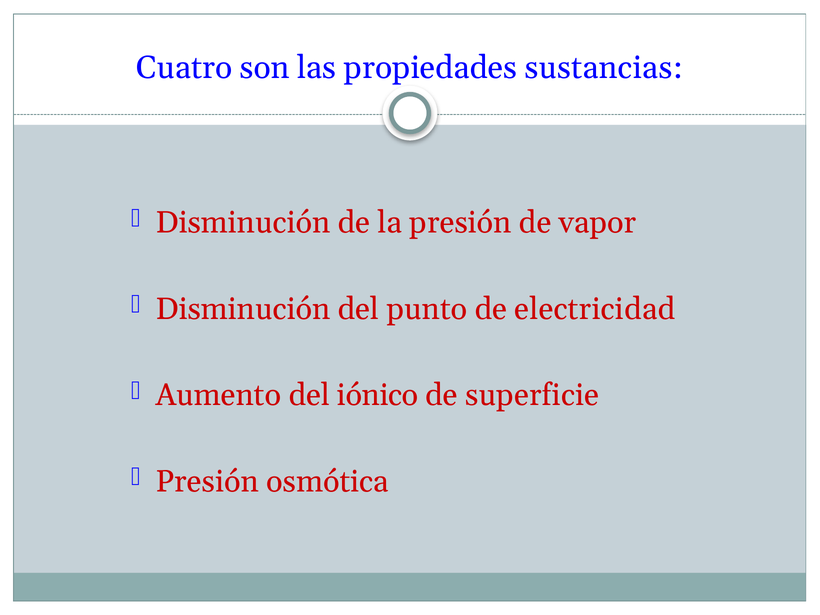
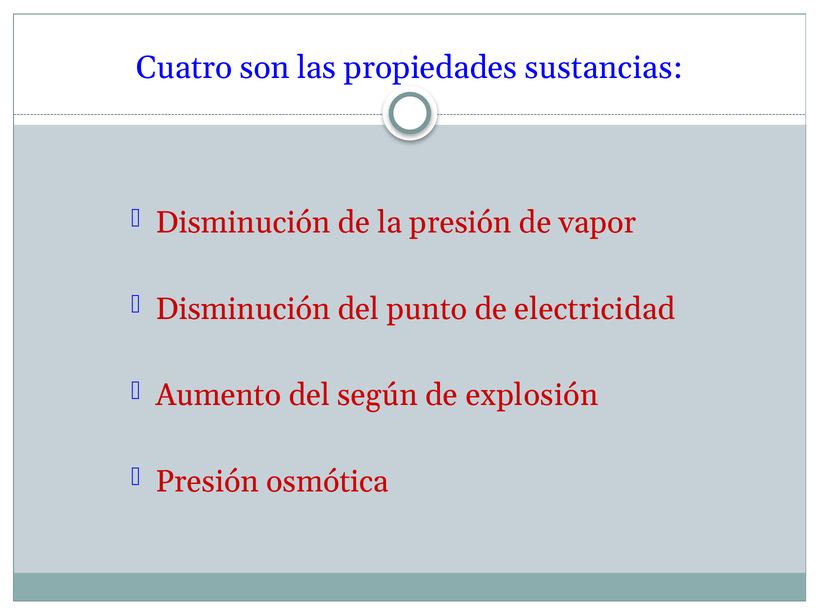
iónico: iónico -> según
superficie: superficie -> explosión
